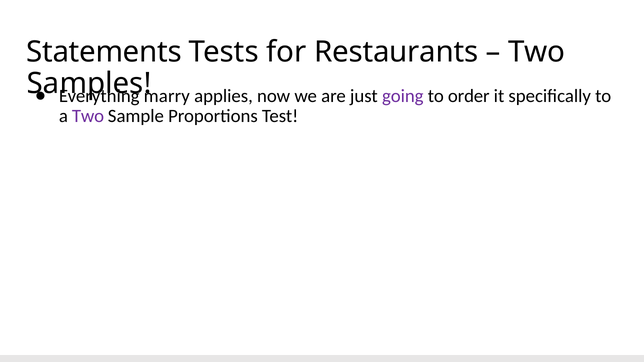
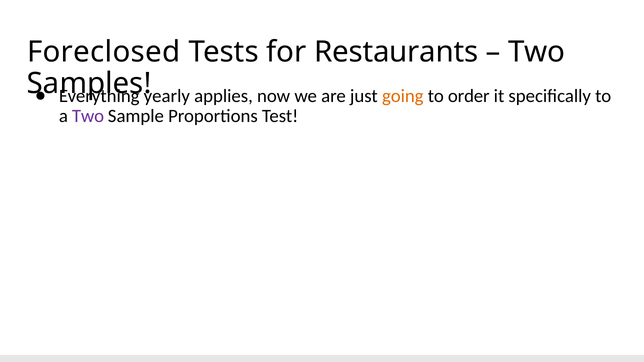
Statements: Statements -> Foreclosed
marry: marry -> yearly
going colour: purple -> orange
